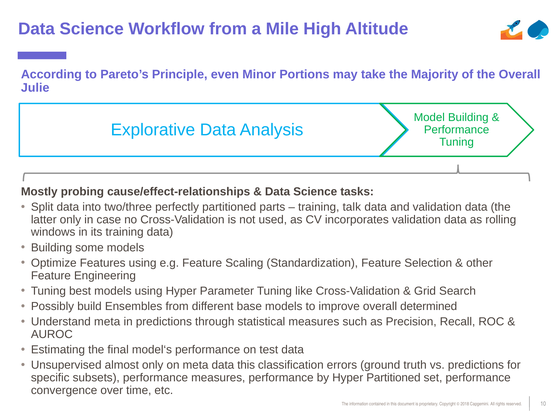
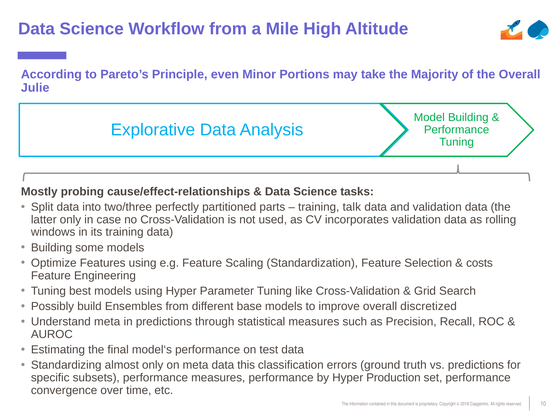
other: other -> costs
determined: determined -> discretized
Unsupervised: Unsupervised -> Standardizing
Hyper Partitioned: Partitioned -> Production
